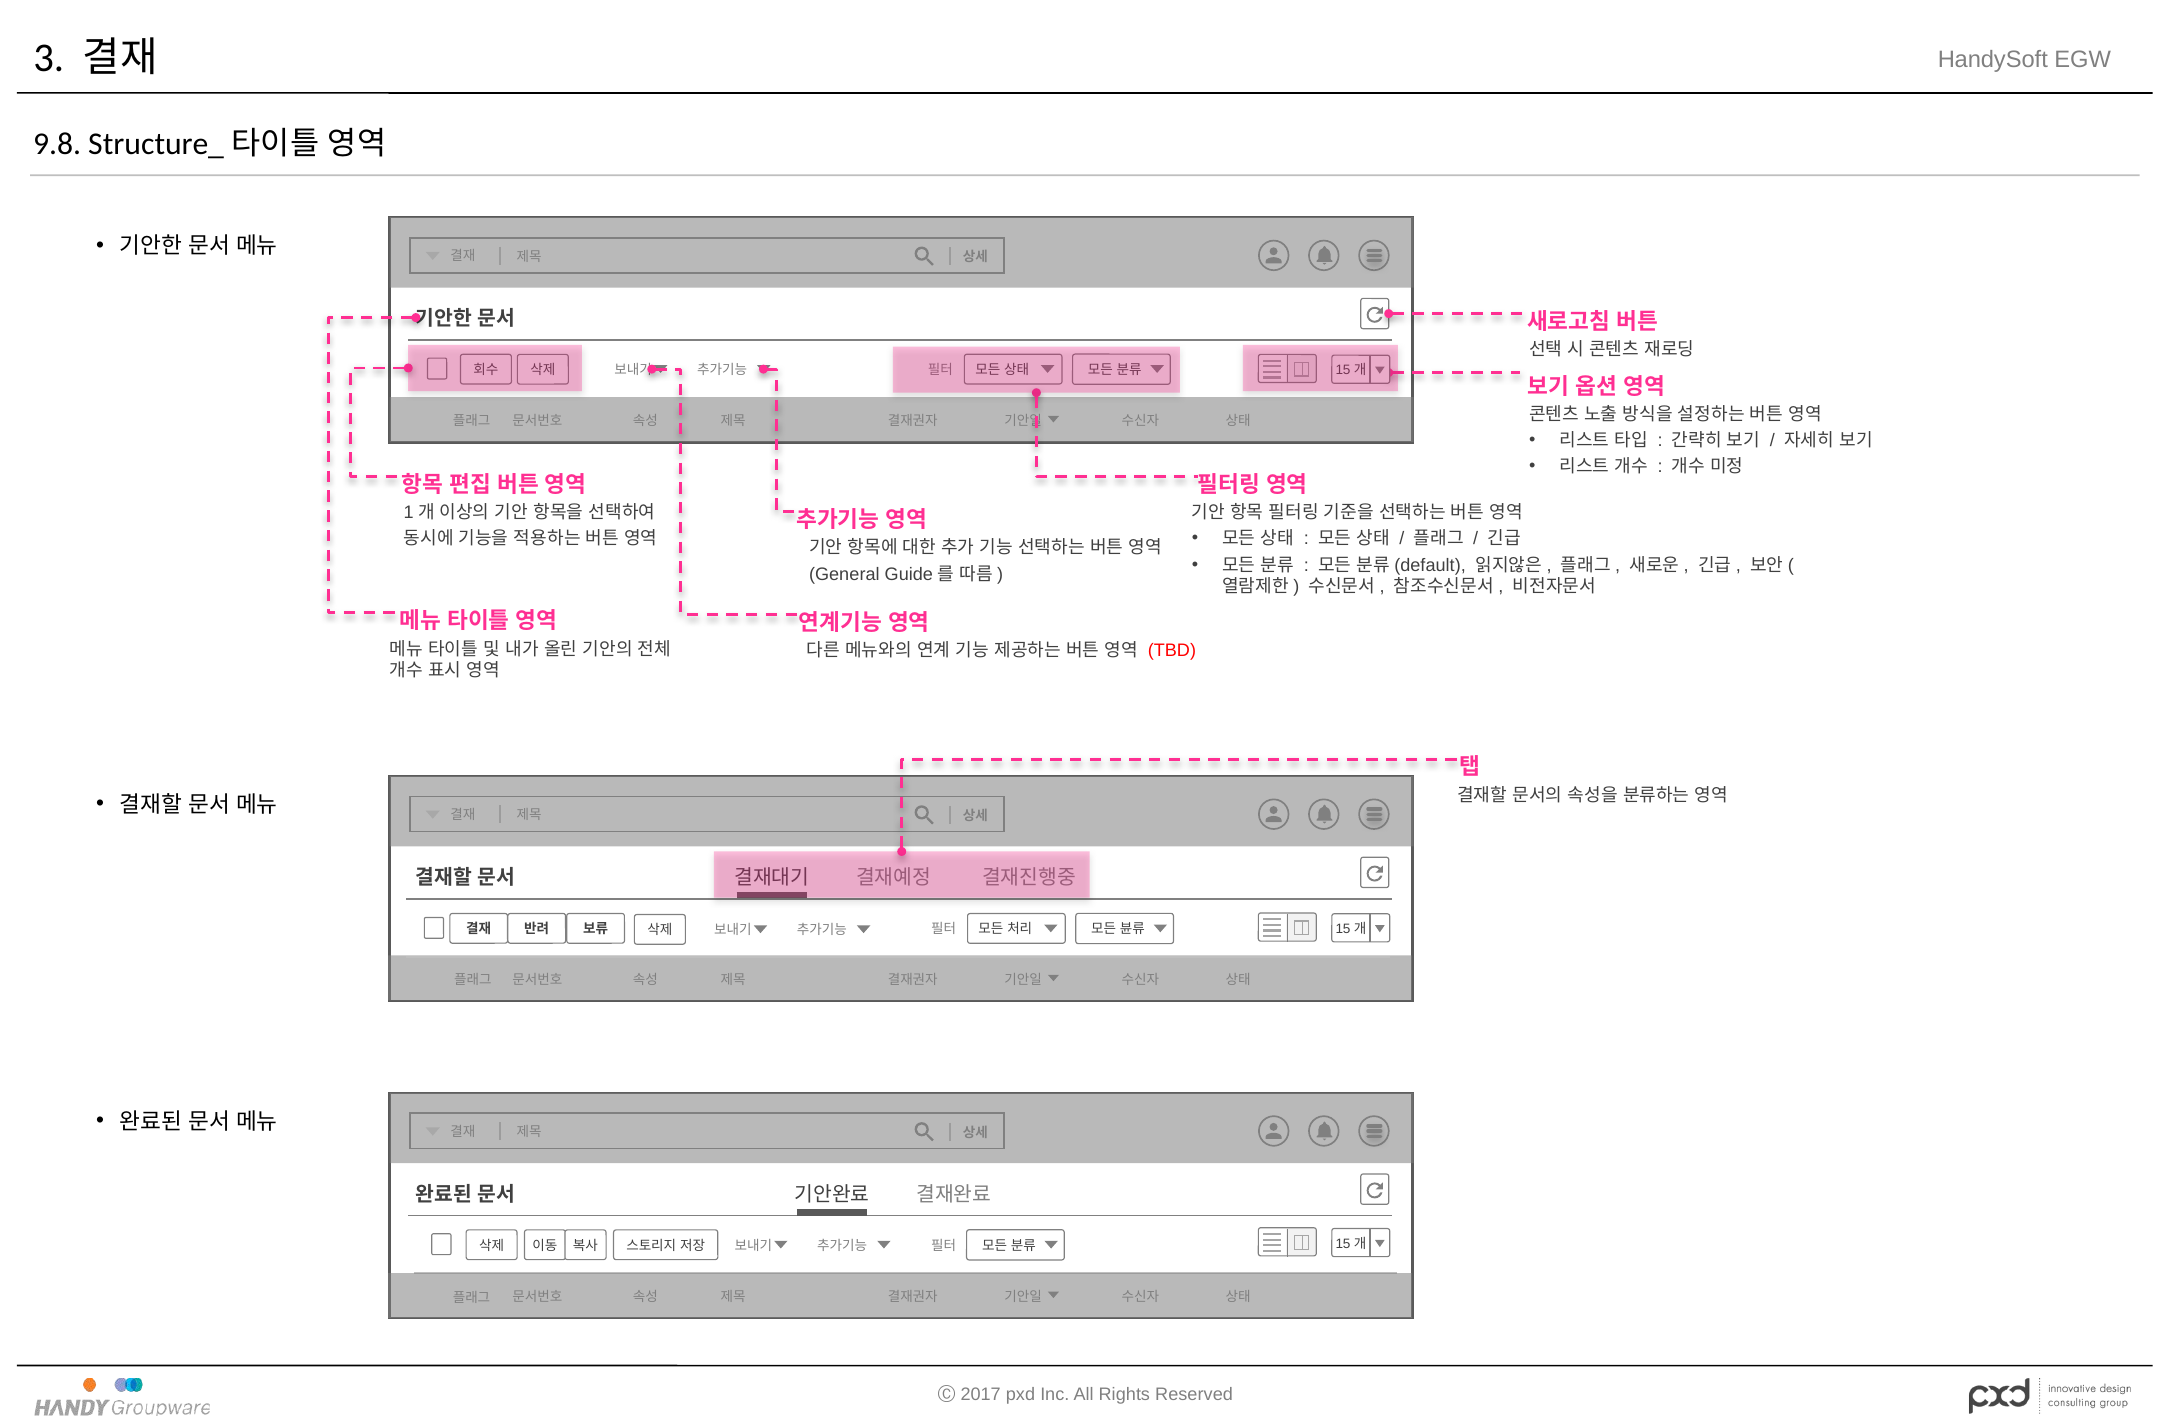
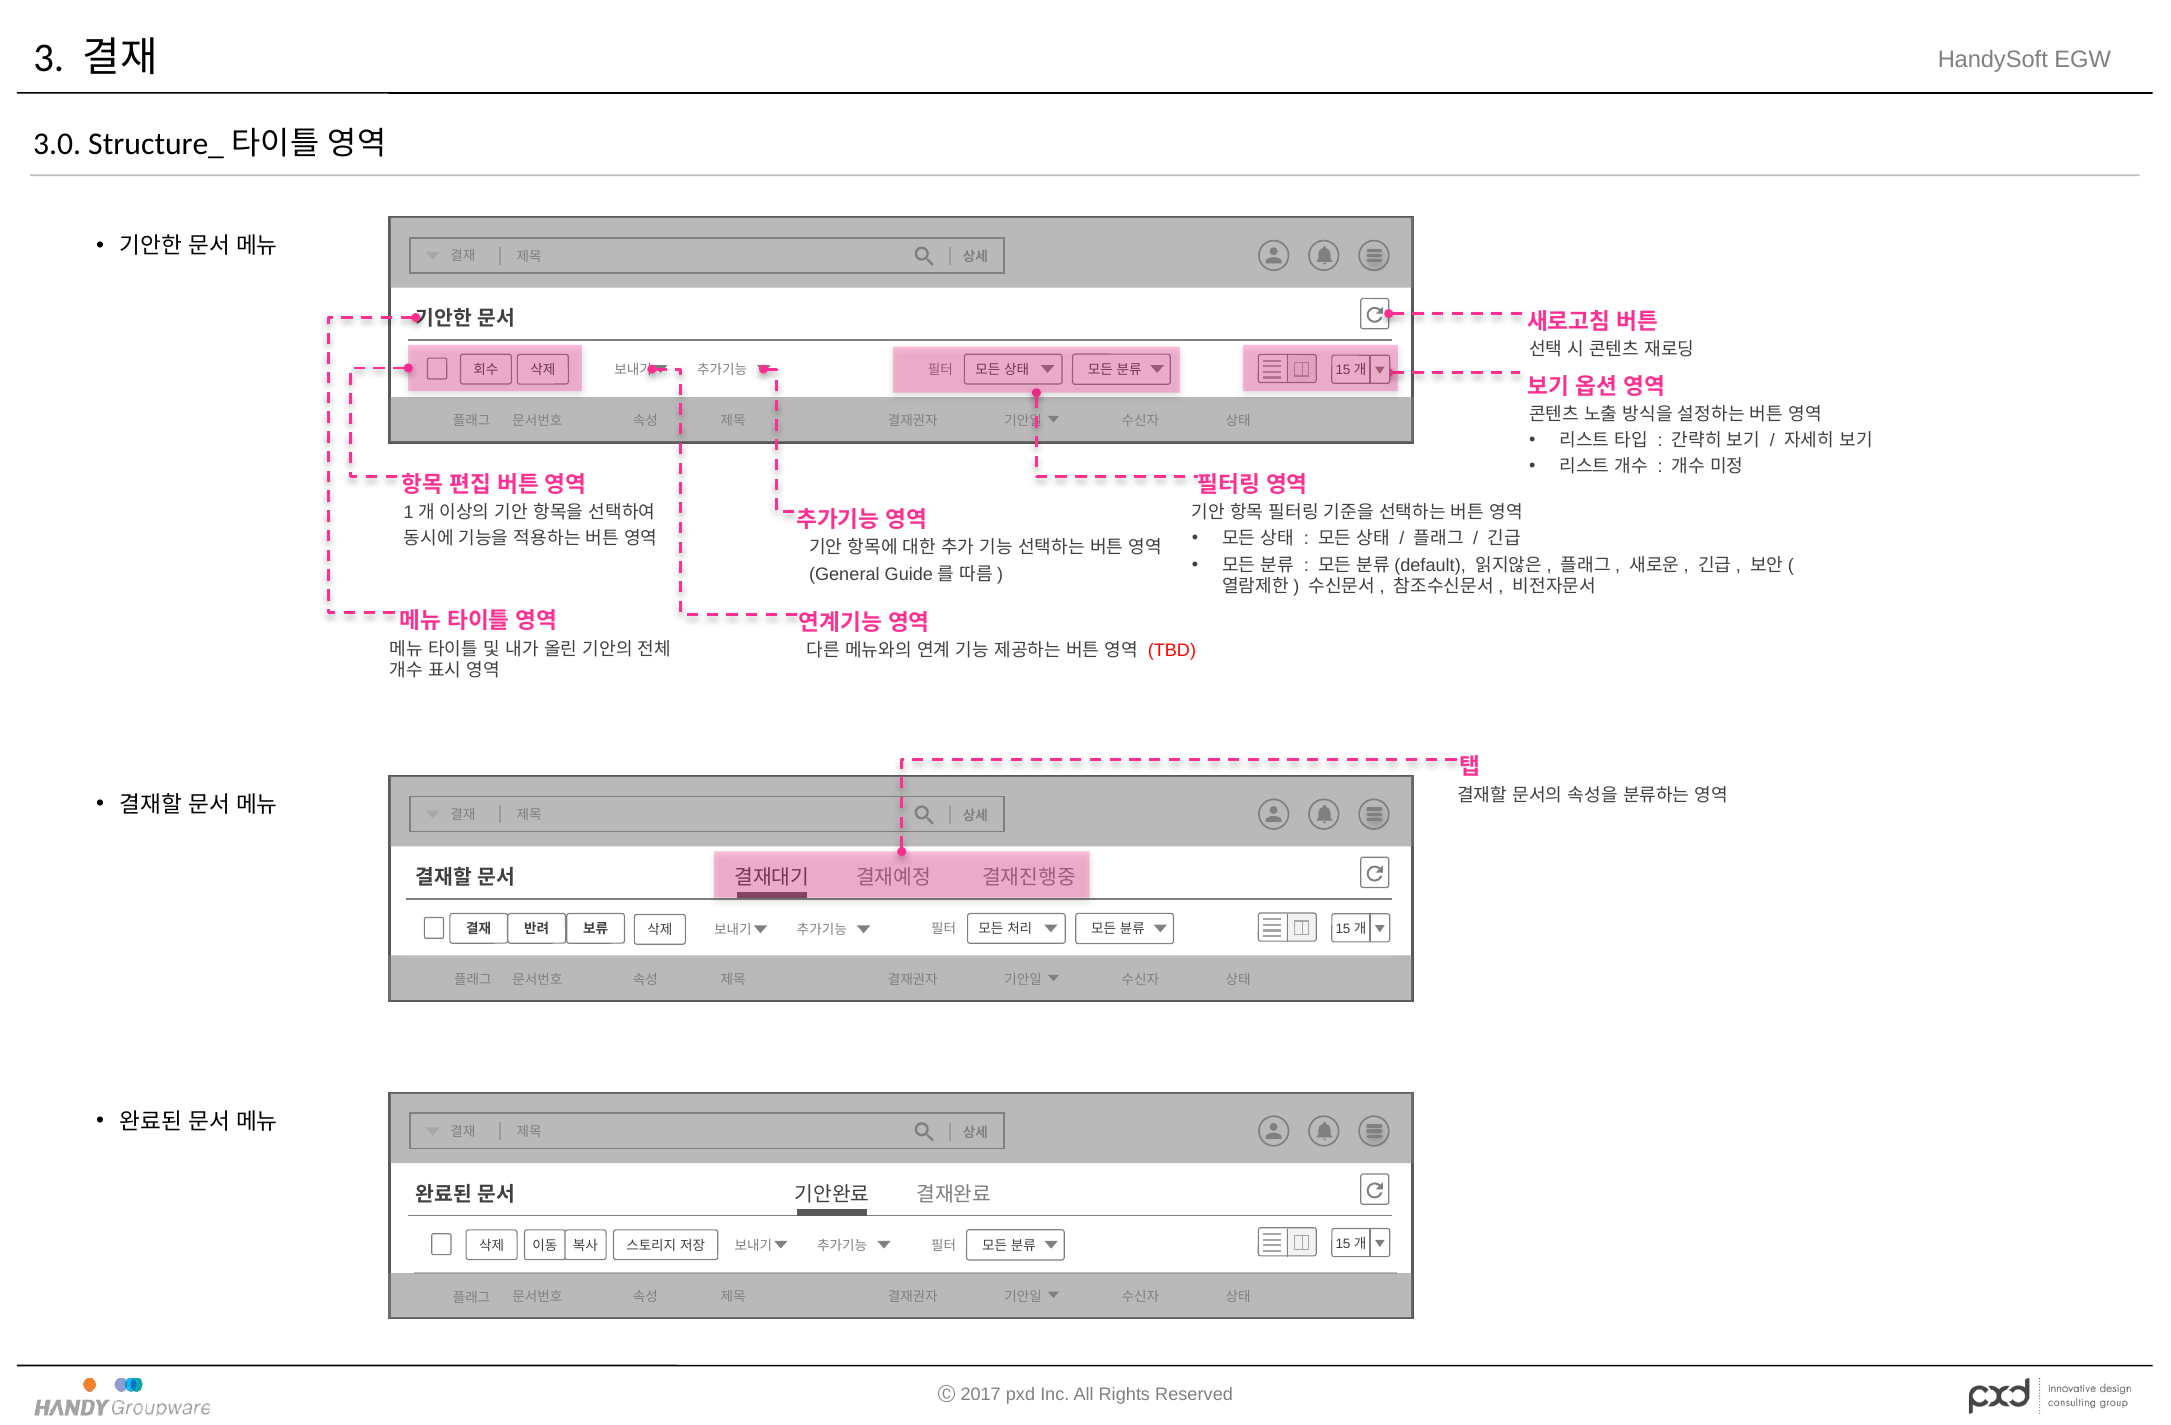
9.8: 9.8 -> 3.0
